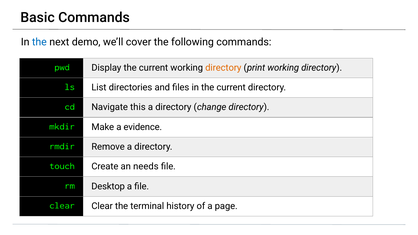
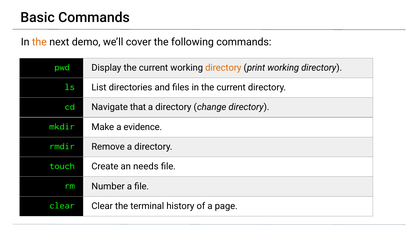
the at (39, 42) colour: blue -> orange
this: this -> that
Desktop: Desktop -> Number
